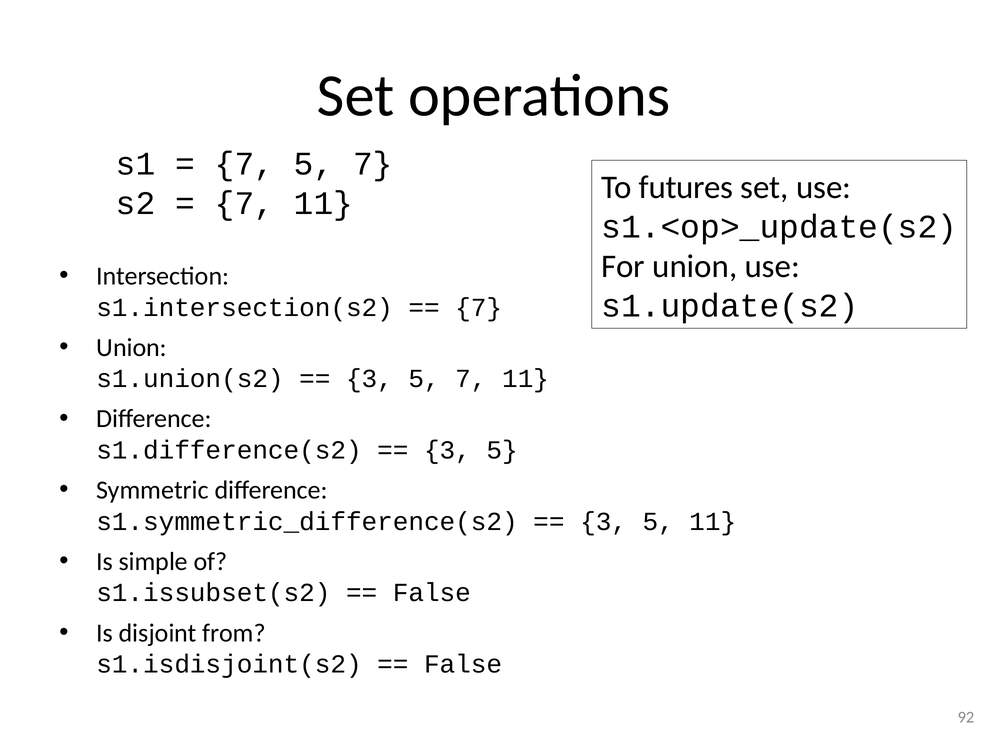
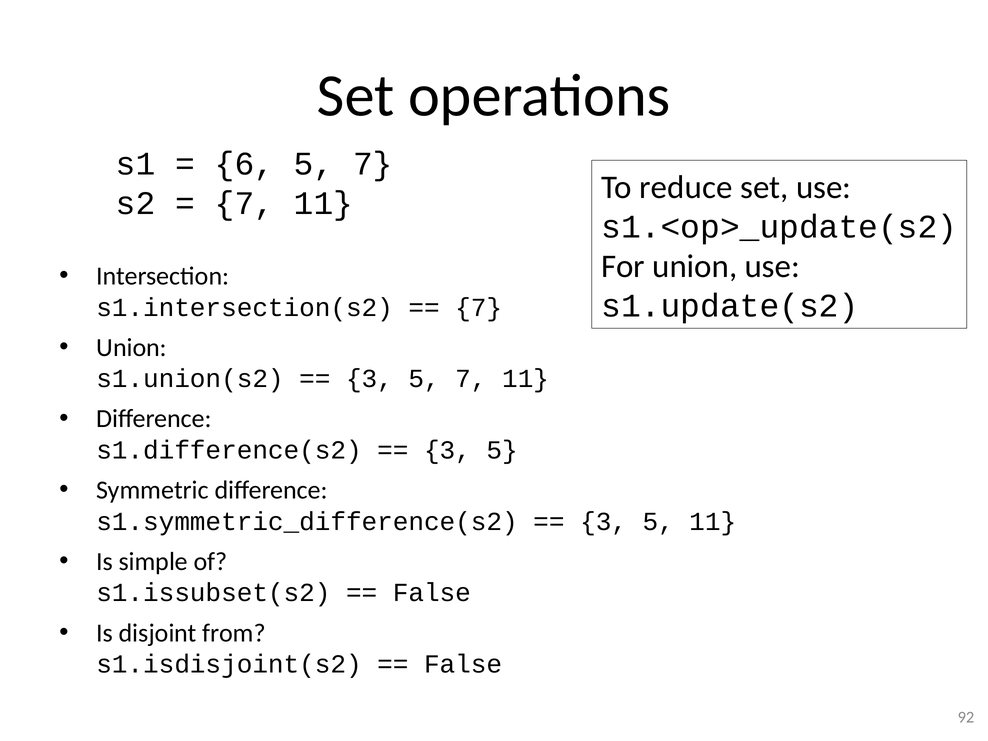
7 at (244, 164): 7 -> 6
futures: futures -> reduce
